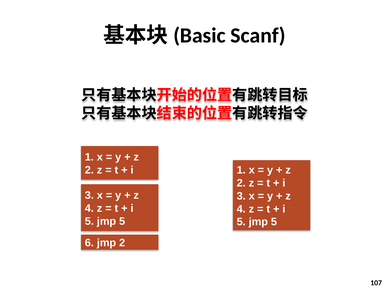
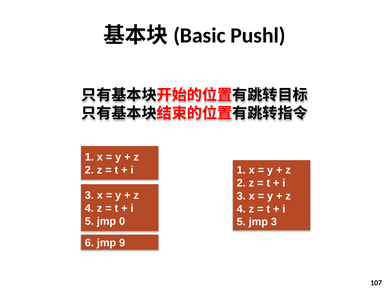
Scanf: Scanf -> Pushl
5 at (122, 221): 5 -> 0
5 at (274, 222): 5 -> 3
jmp 2: 2 -> 9
